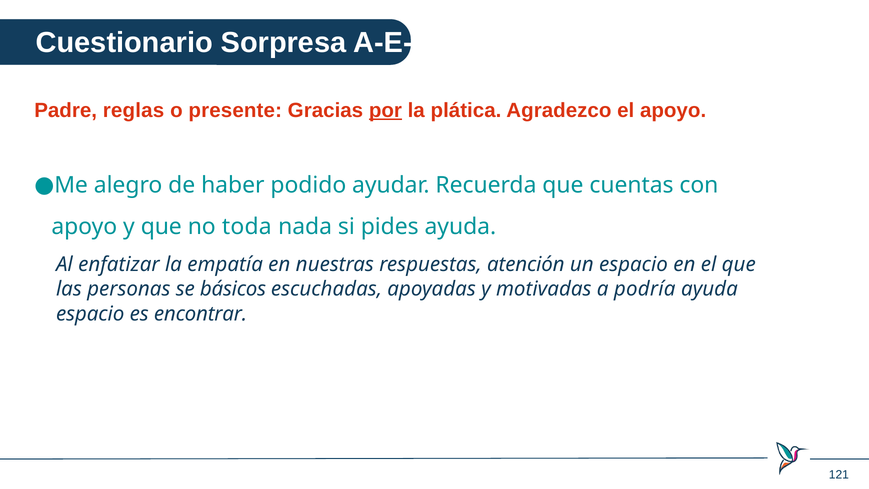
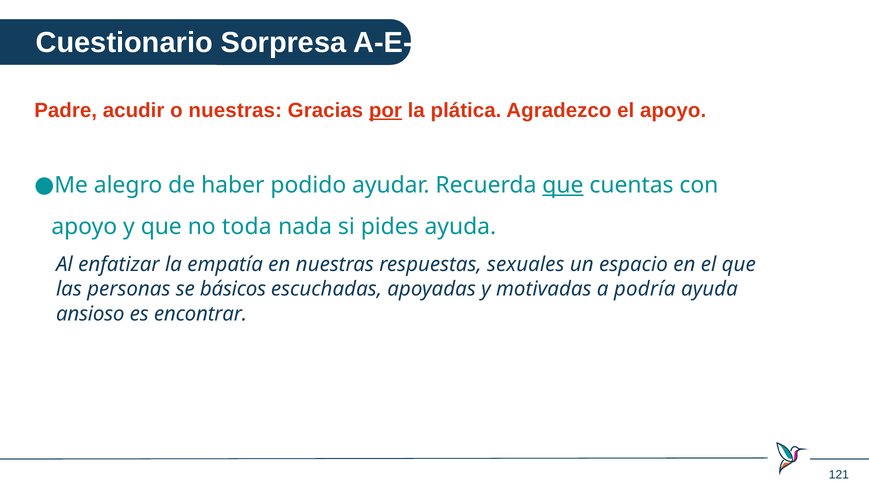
reglas: reglas -> acudir
o presente: presente -> nuestras
que at (563, 185) underline: none -> present
atención: atención -> sexuales
espacio at (90, 314): espacio -> ansioso
